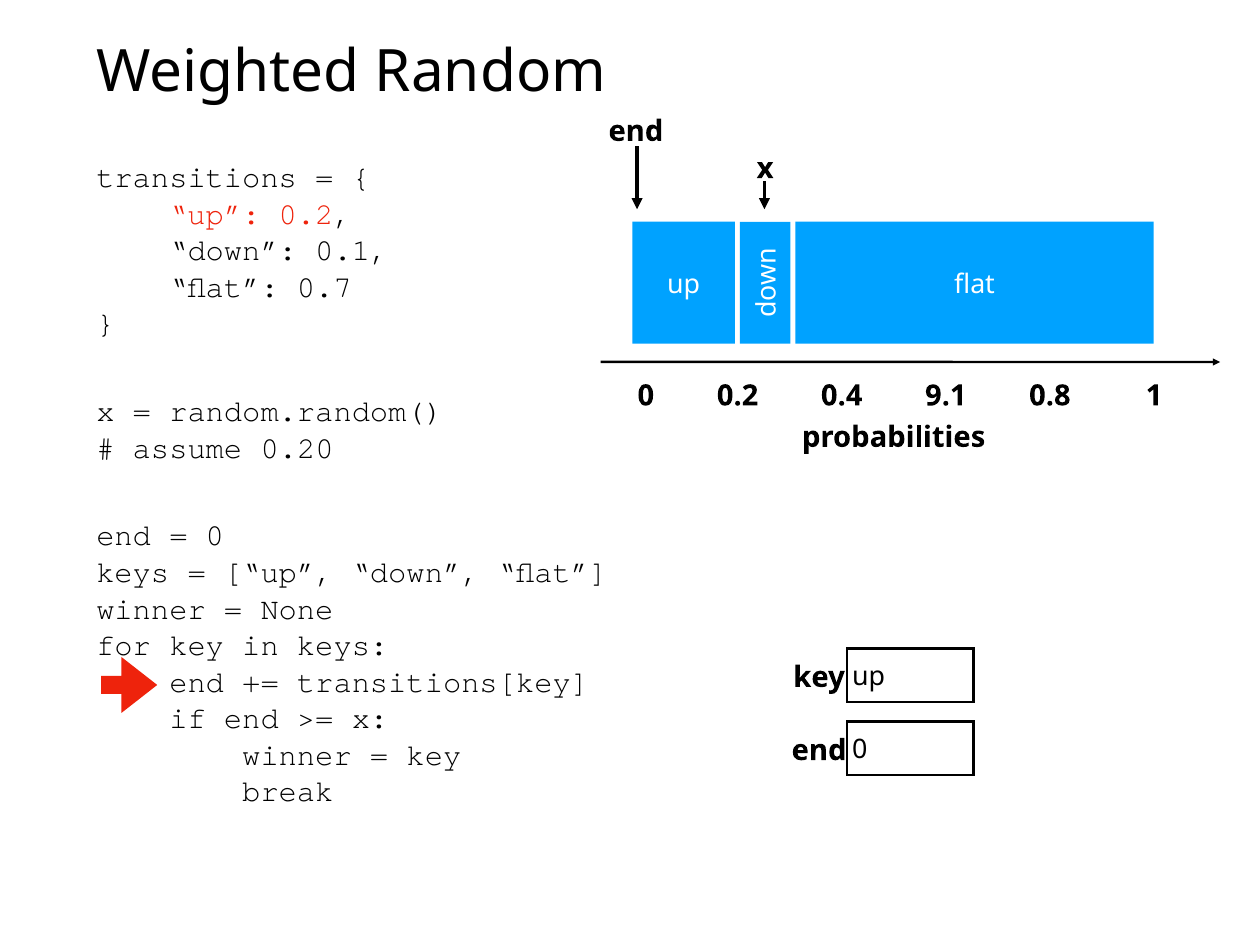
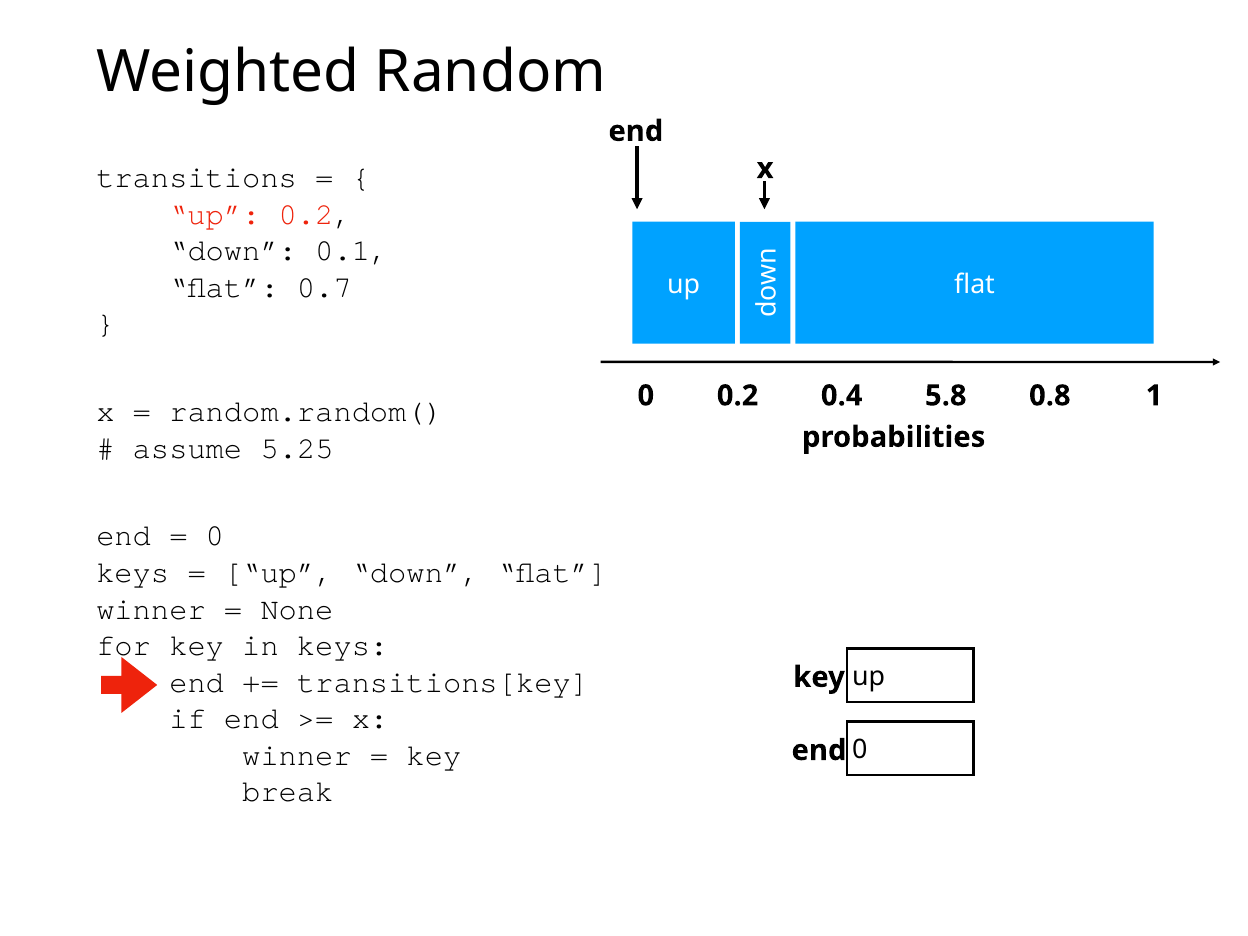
9.1: 9.1 -> 5.8
0.20: 0.20 -> 5.25
